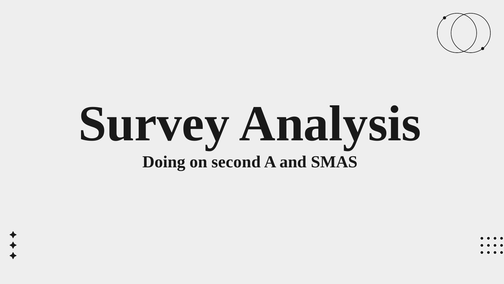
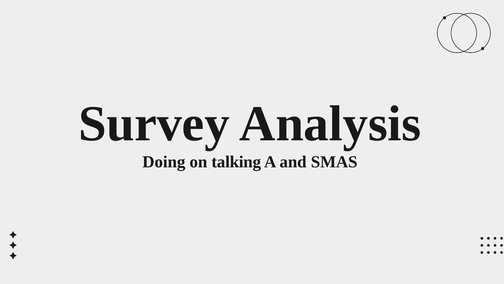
second: second -> talking
